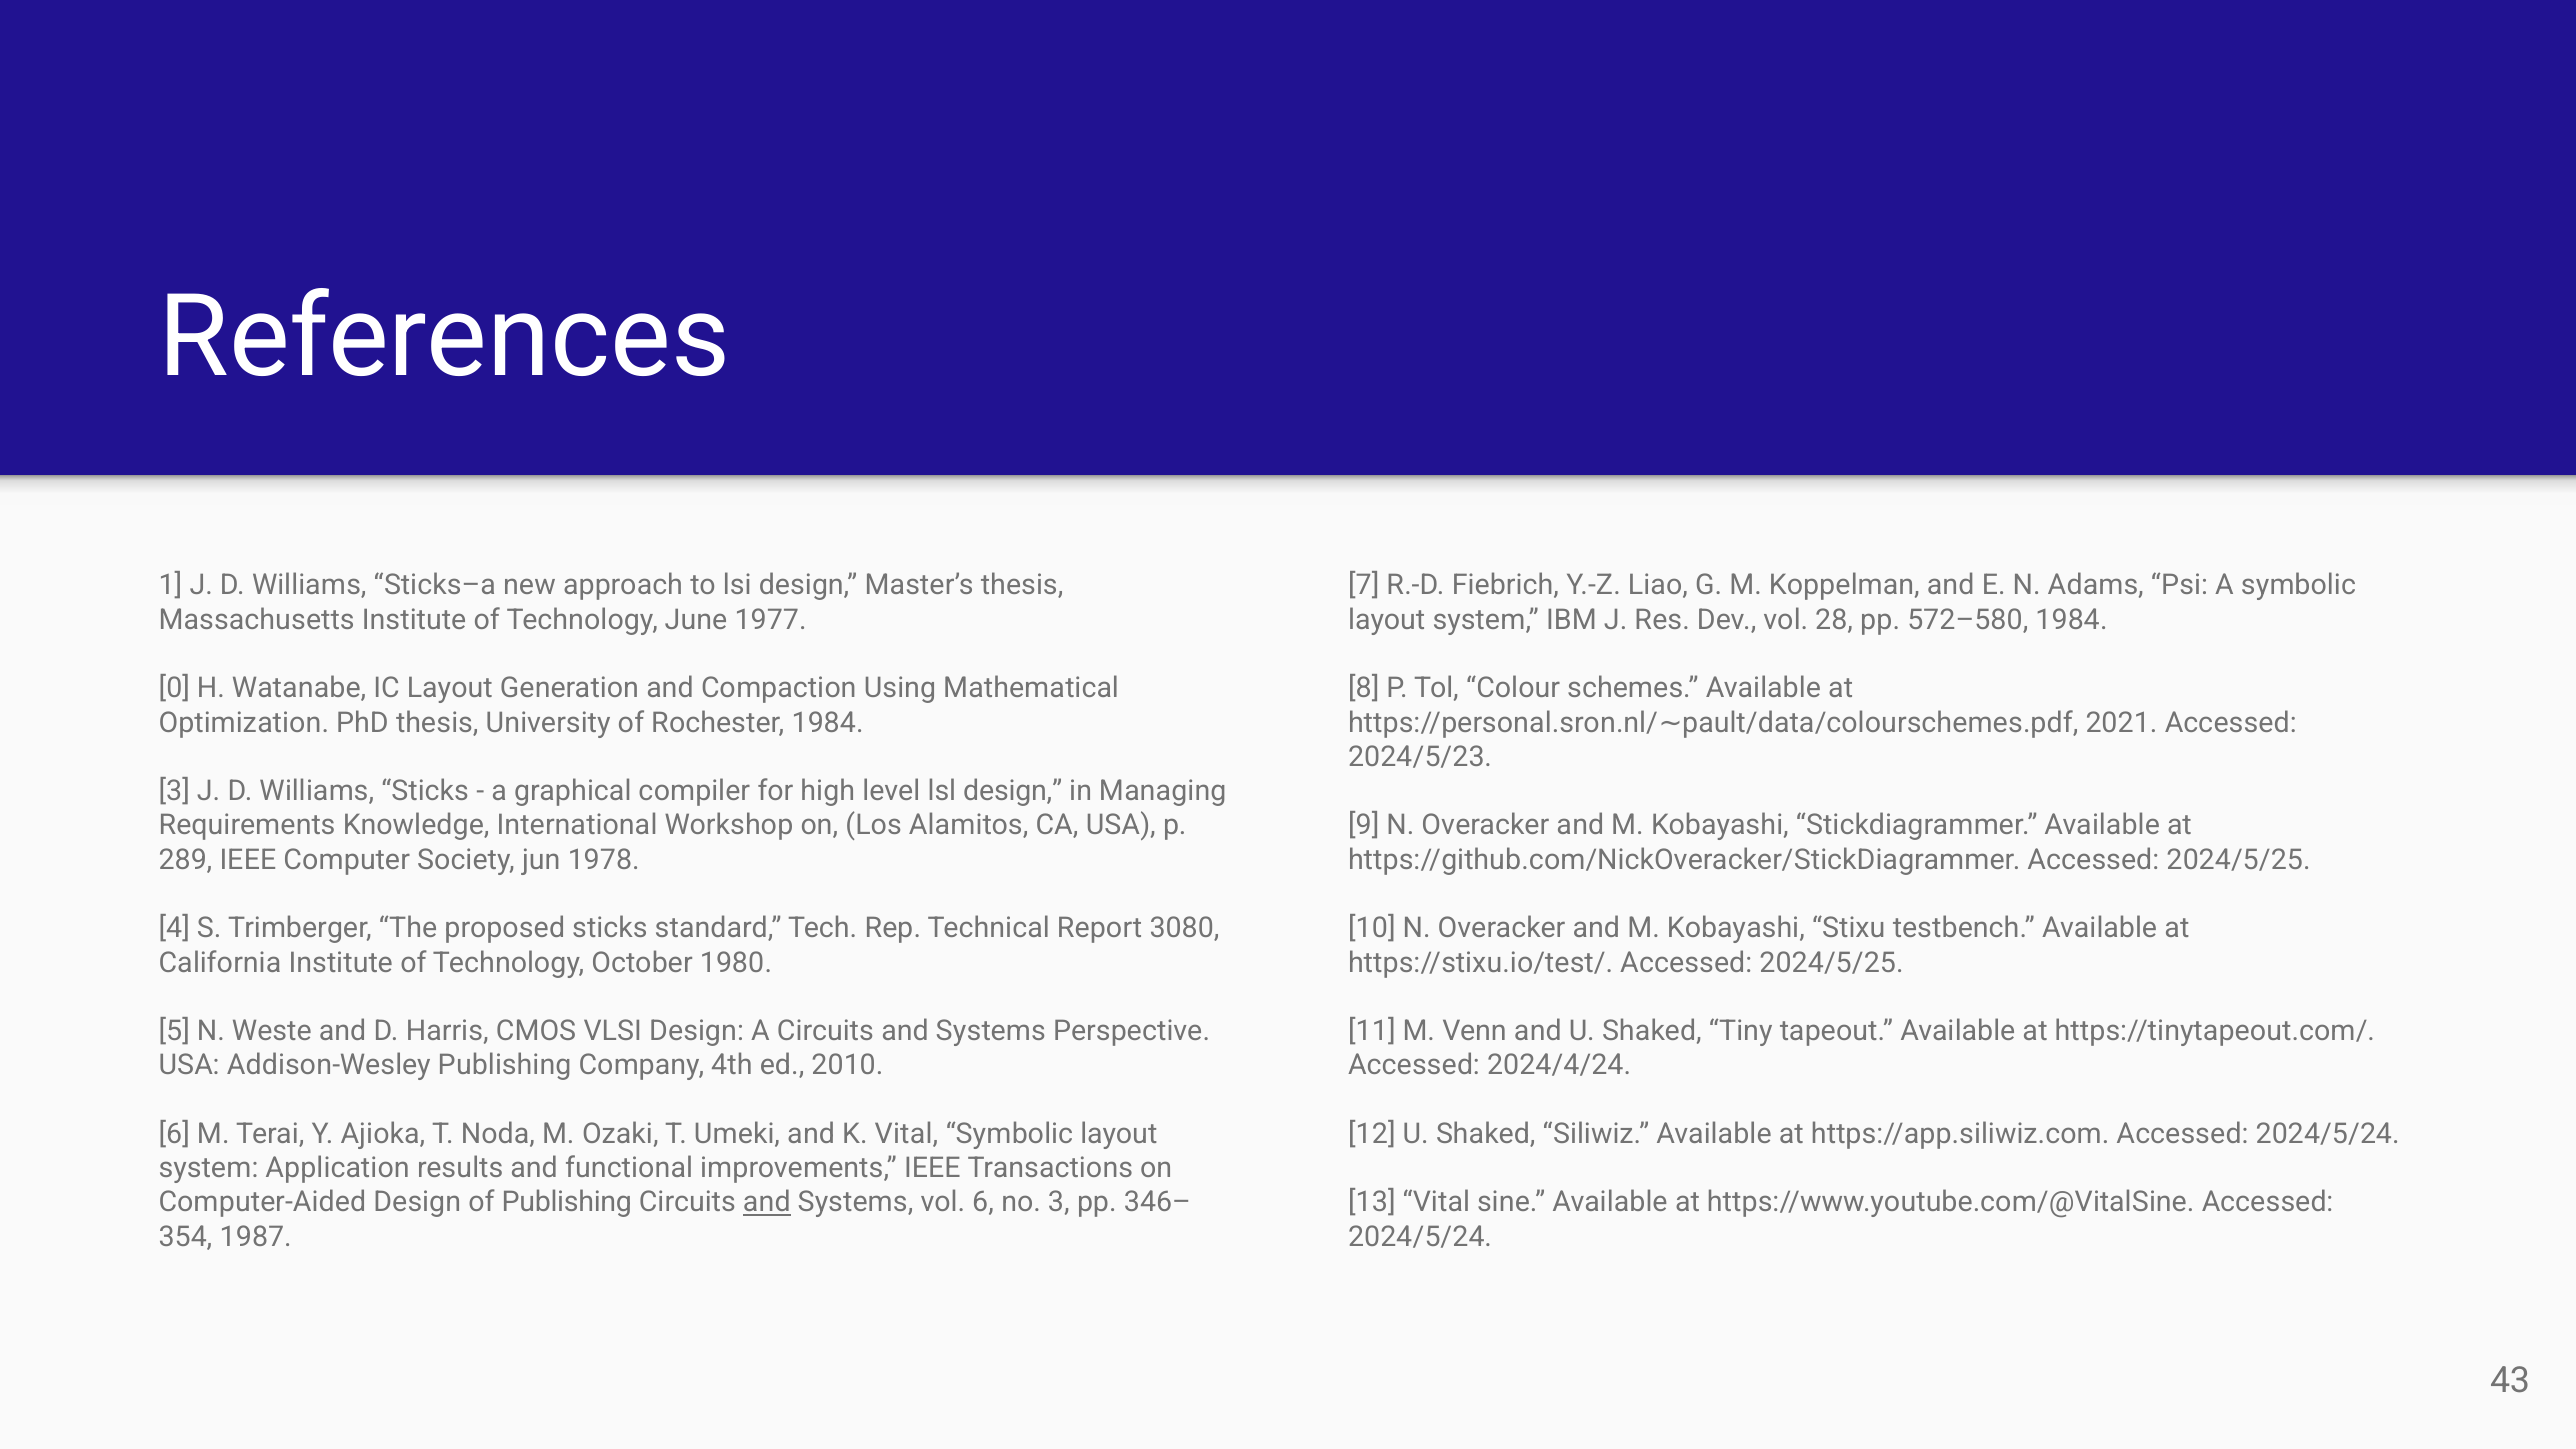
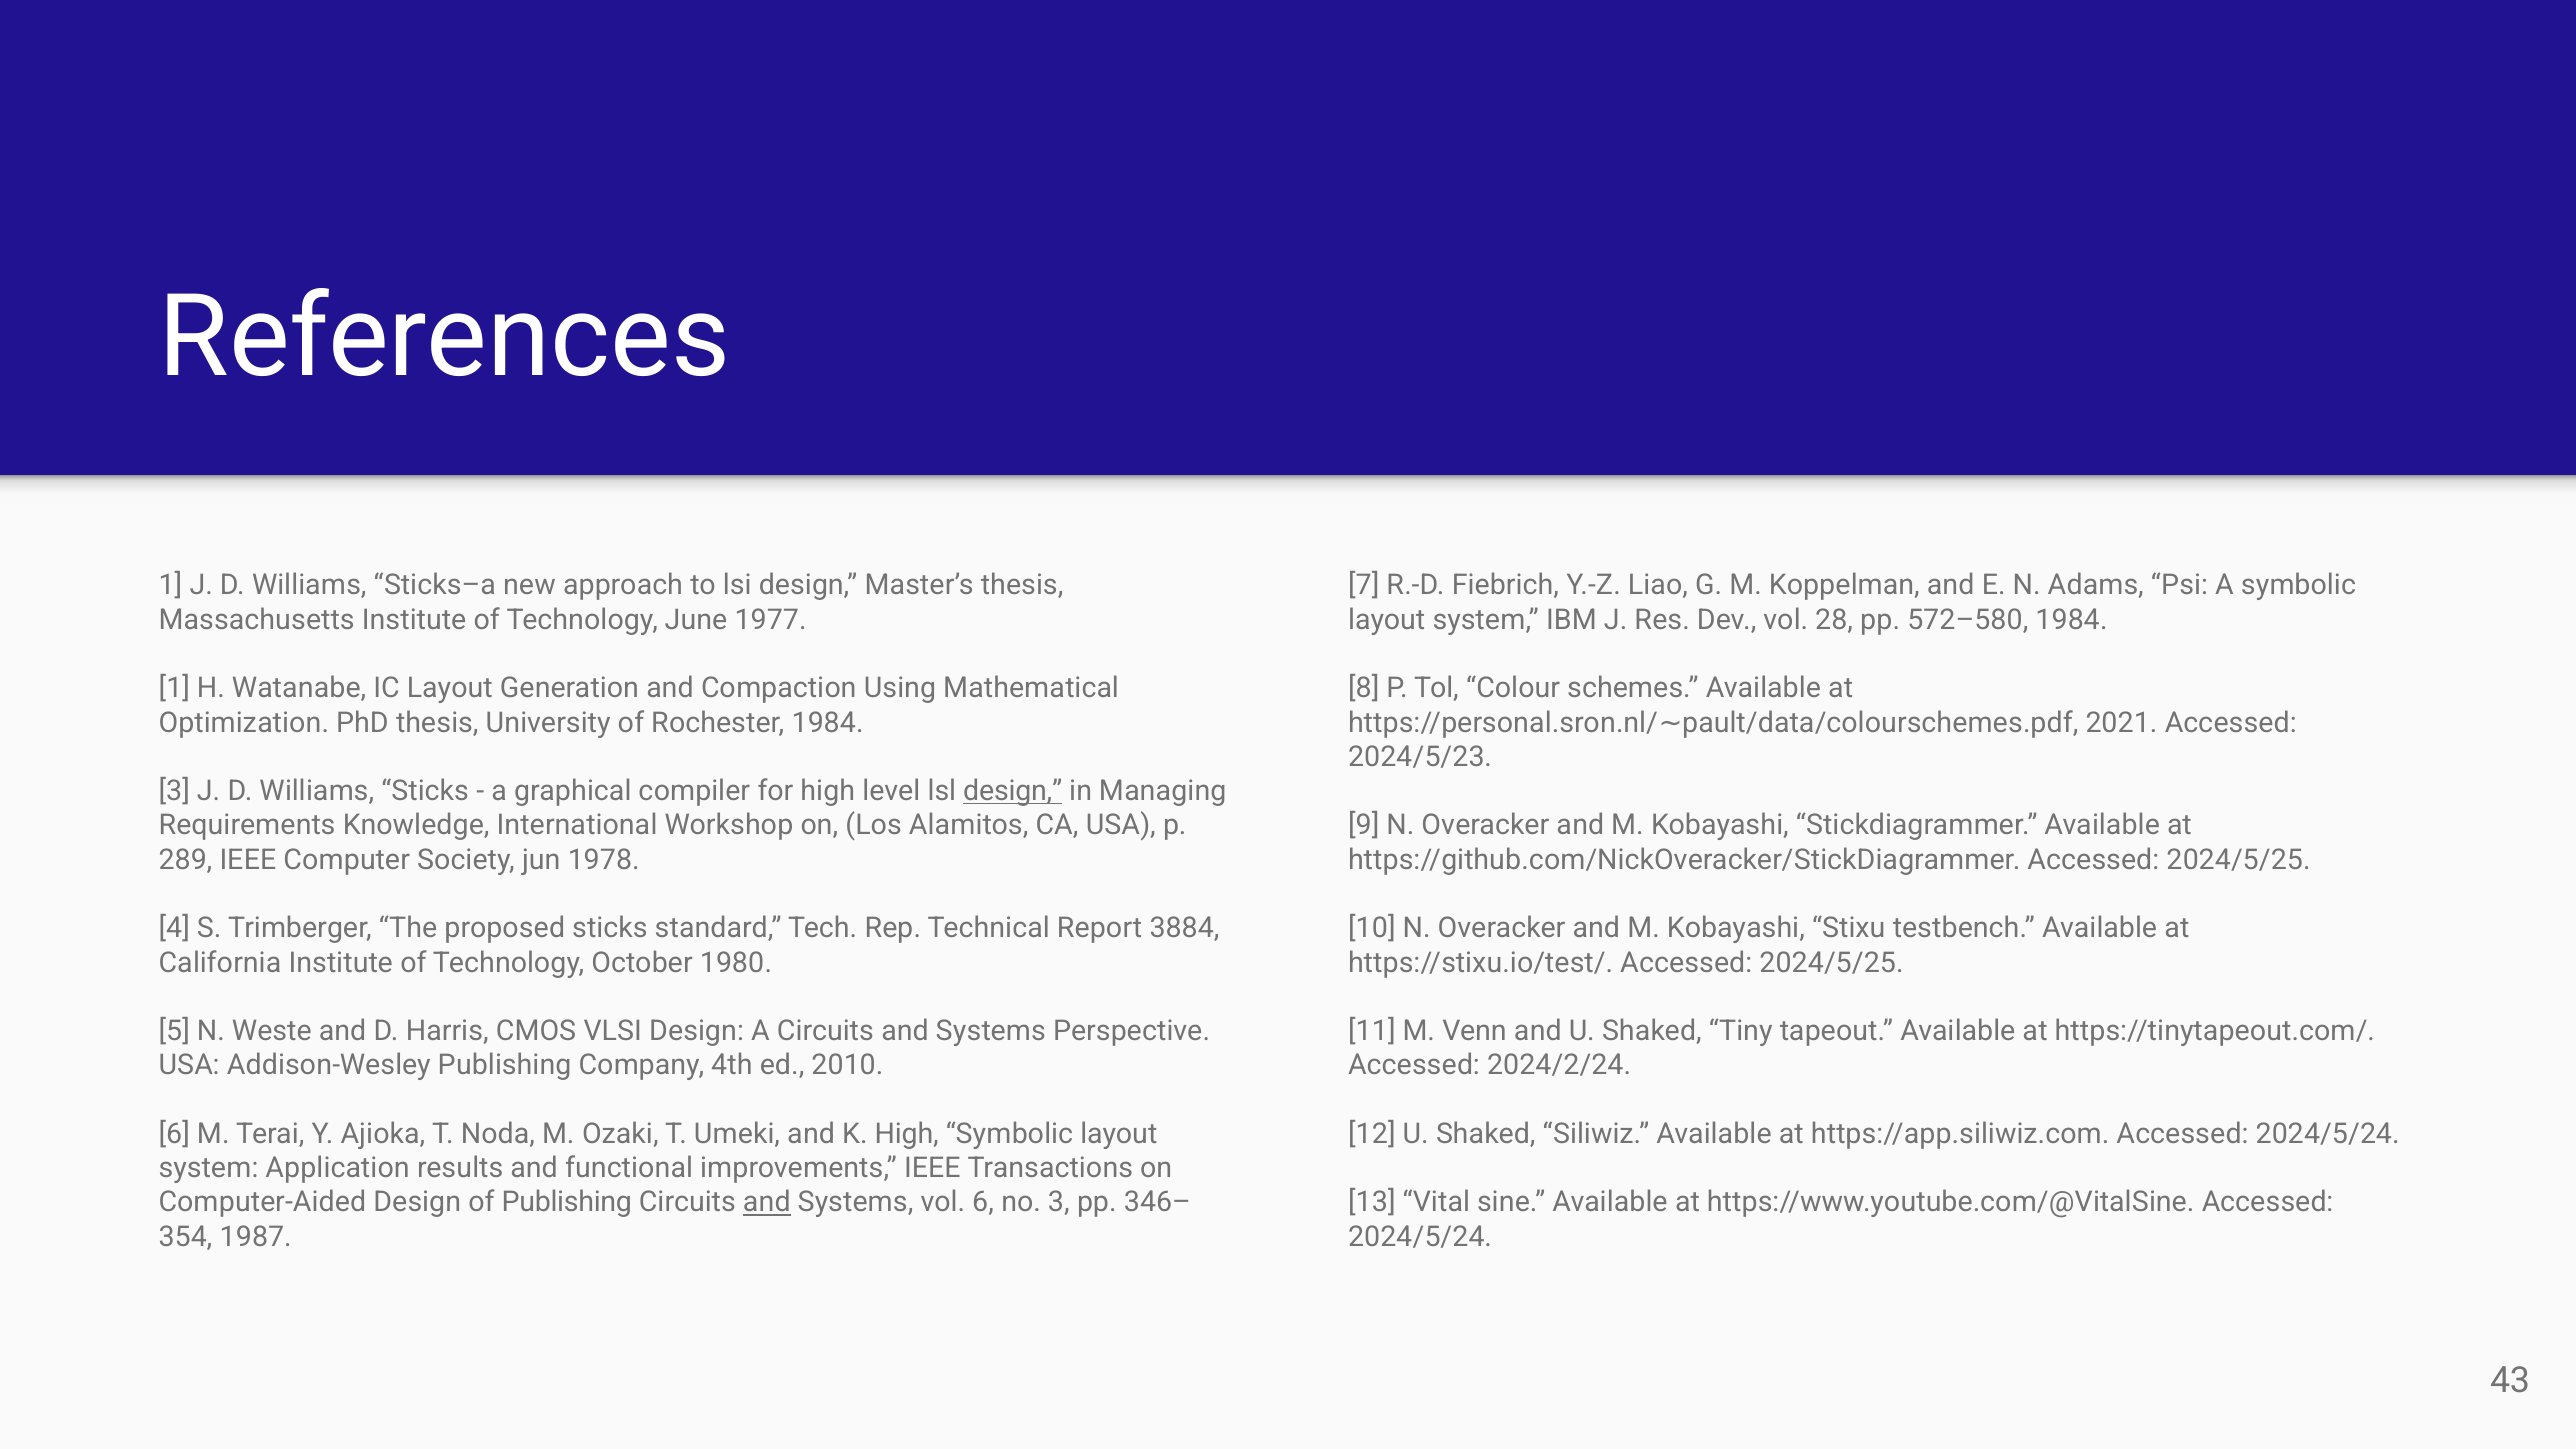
0 at (174, 688): 0 -> 1
design at (1013, 791) underline: none -> present
3080: 3080 -> 3884
2024/4/24: 2024/4/24 -> 2024/2/24
K Vital: Vital -> High
